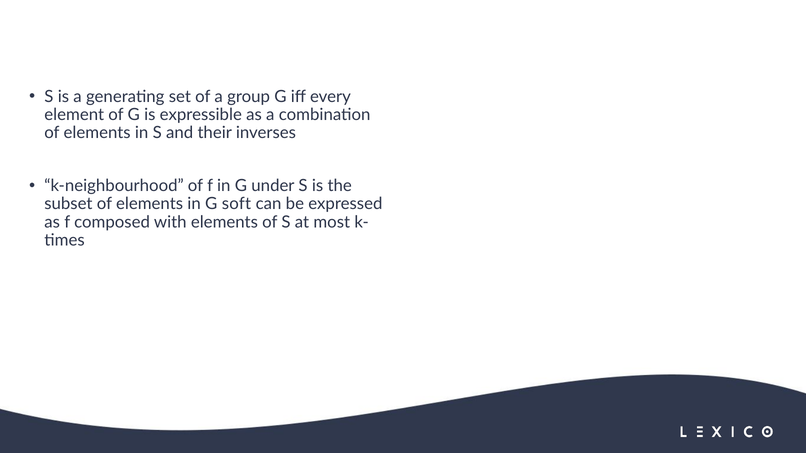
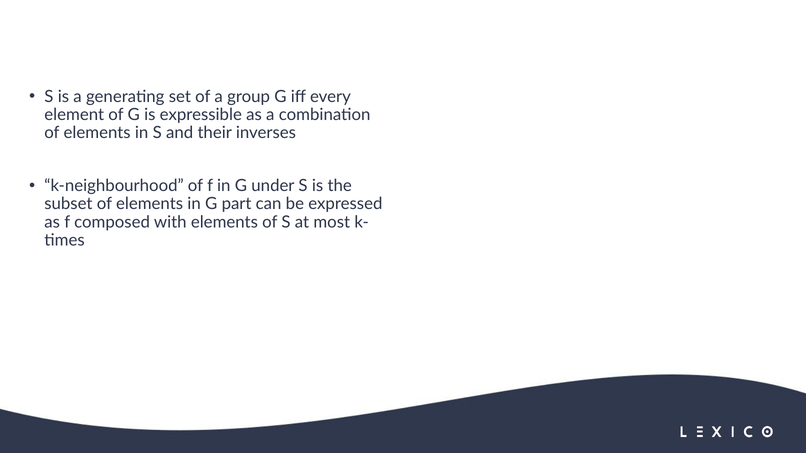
soft: soft -> part
